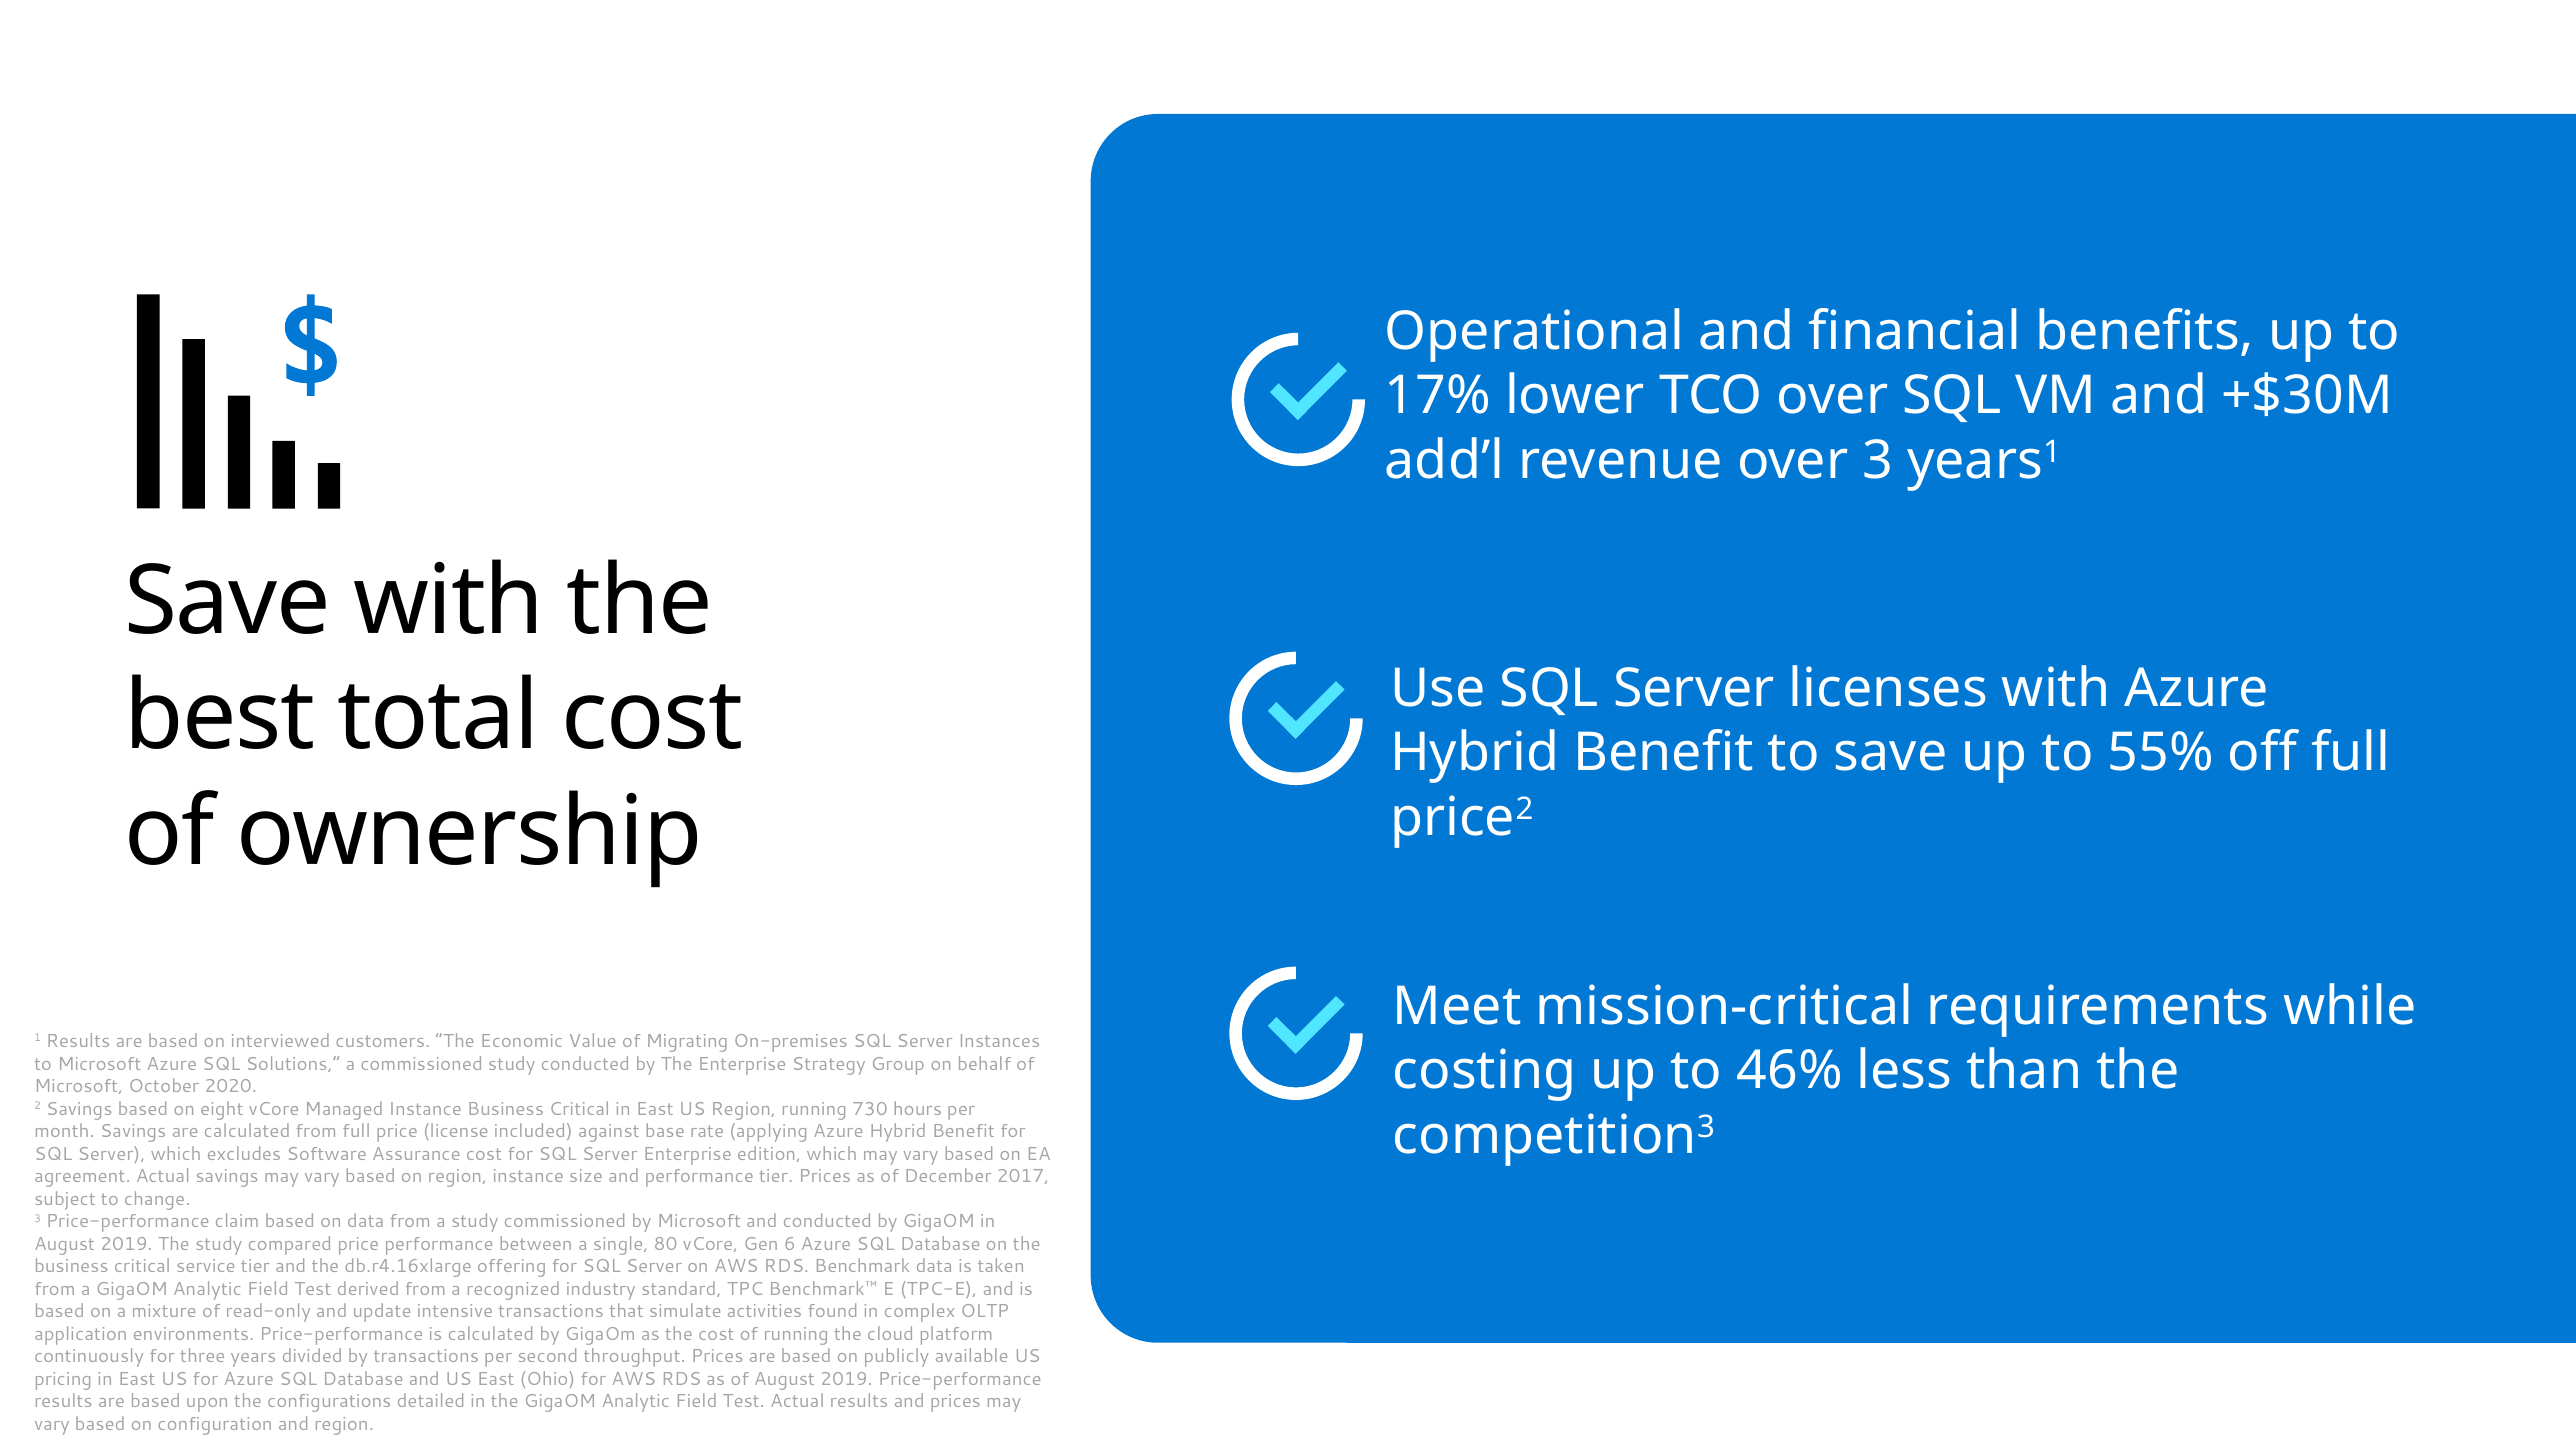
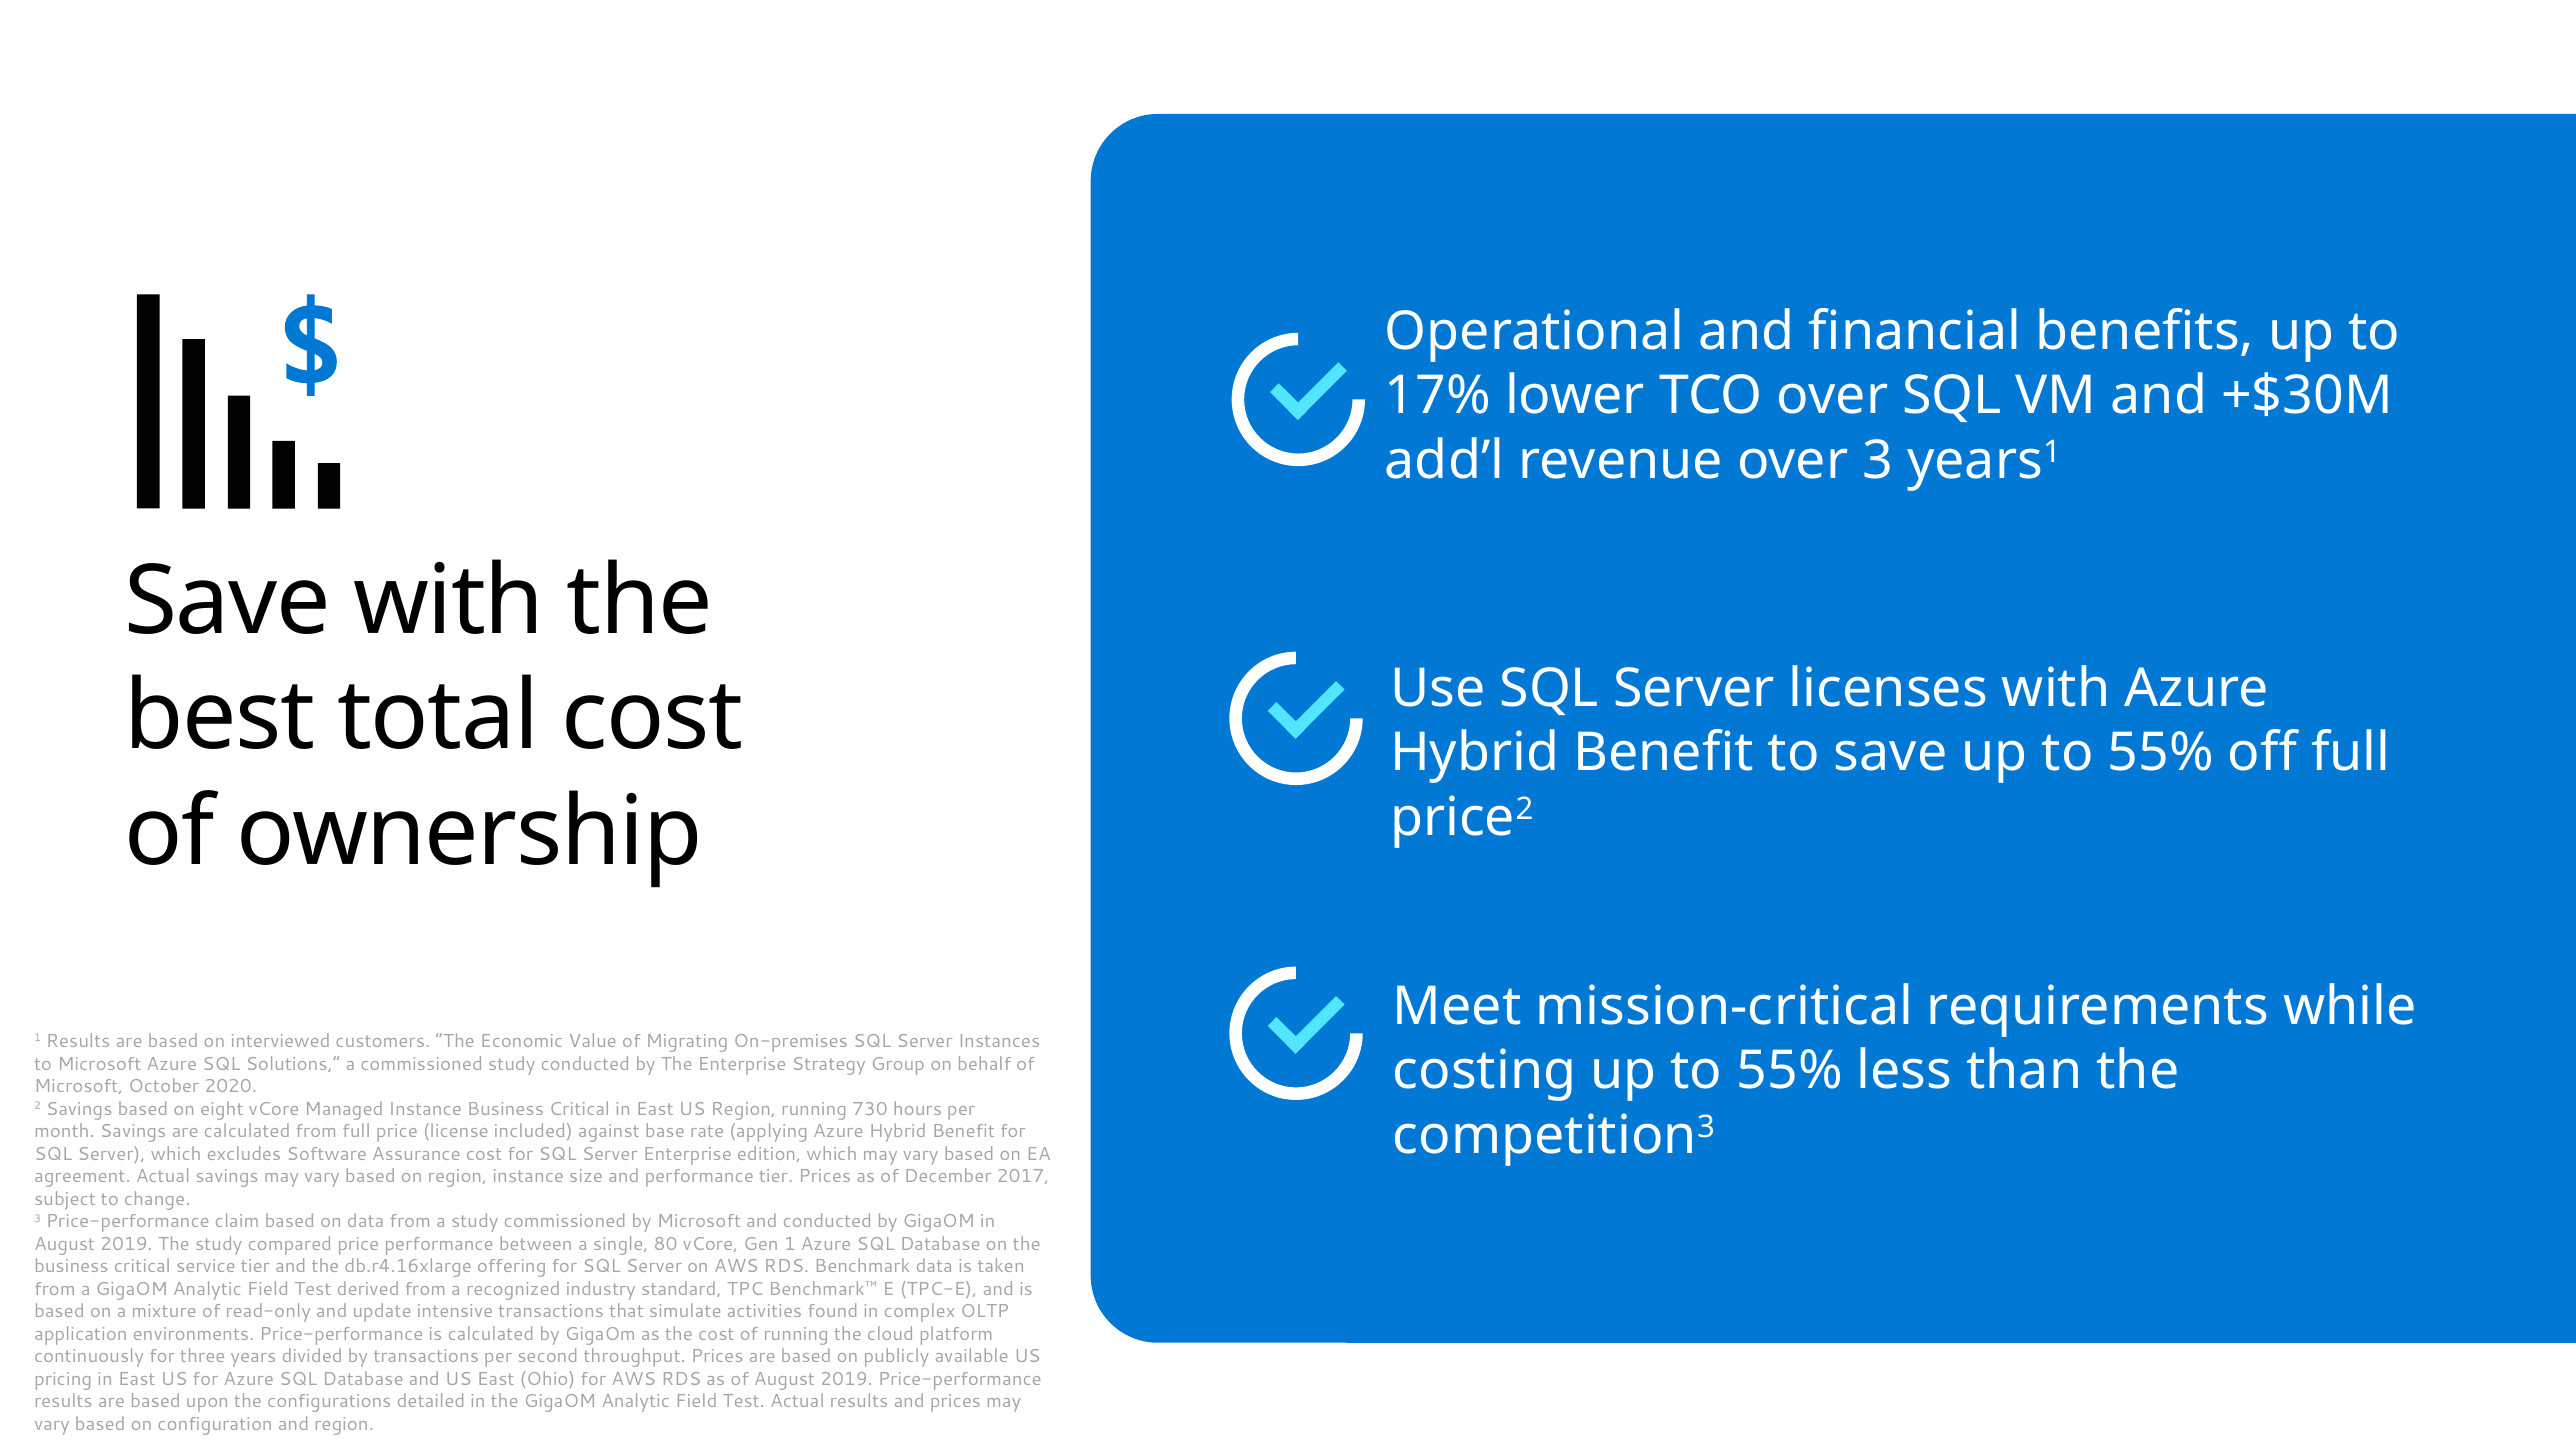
costing up to 46%: 46% -> 55%
Gen 6: 6 -> 1
